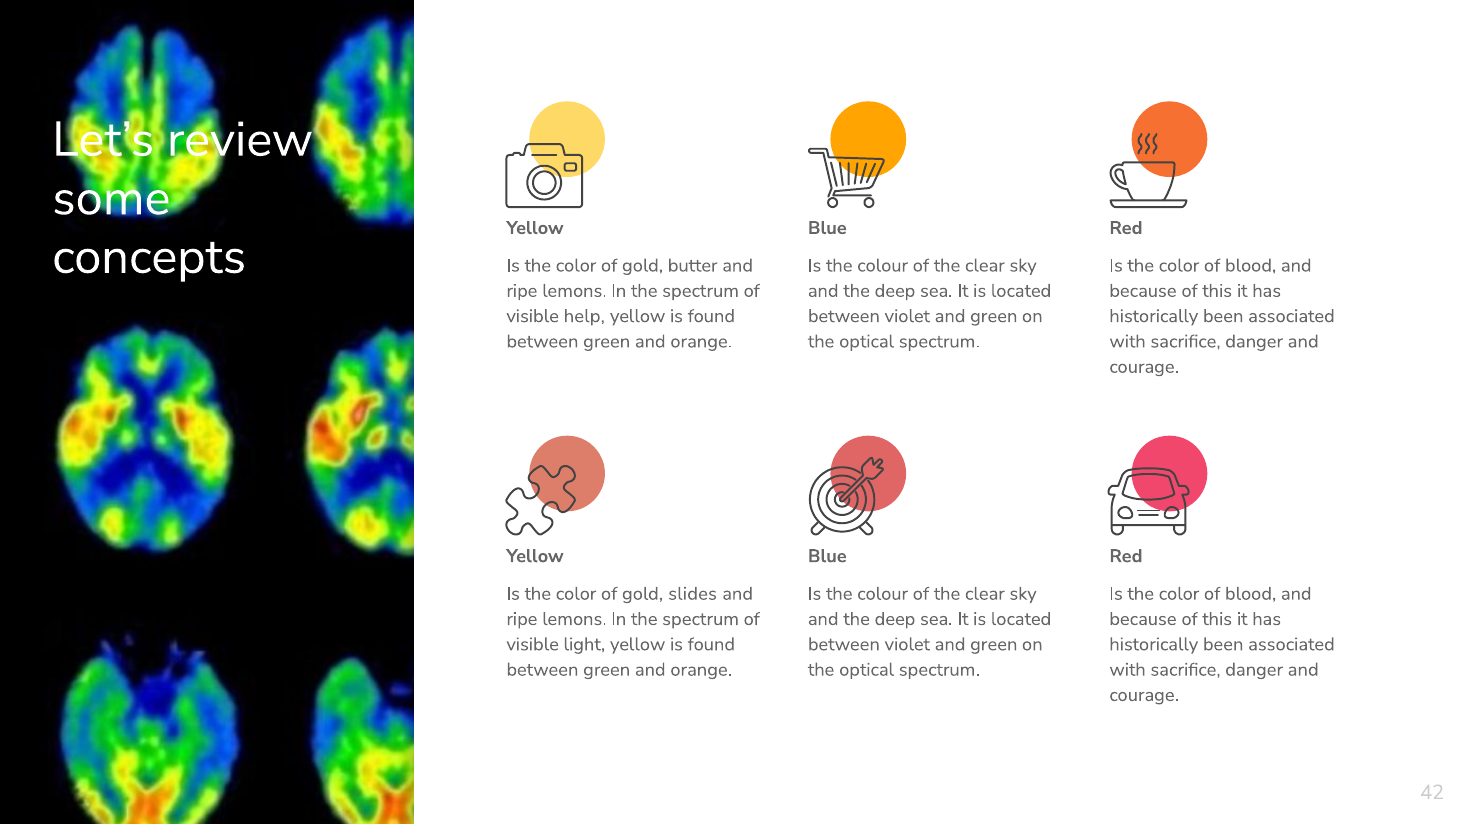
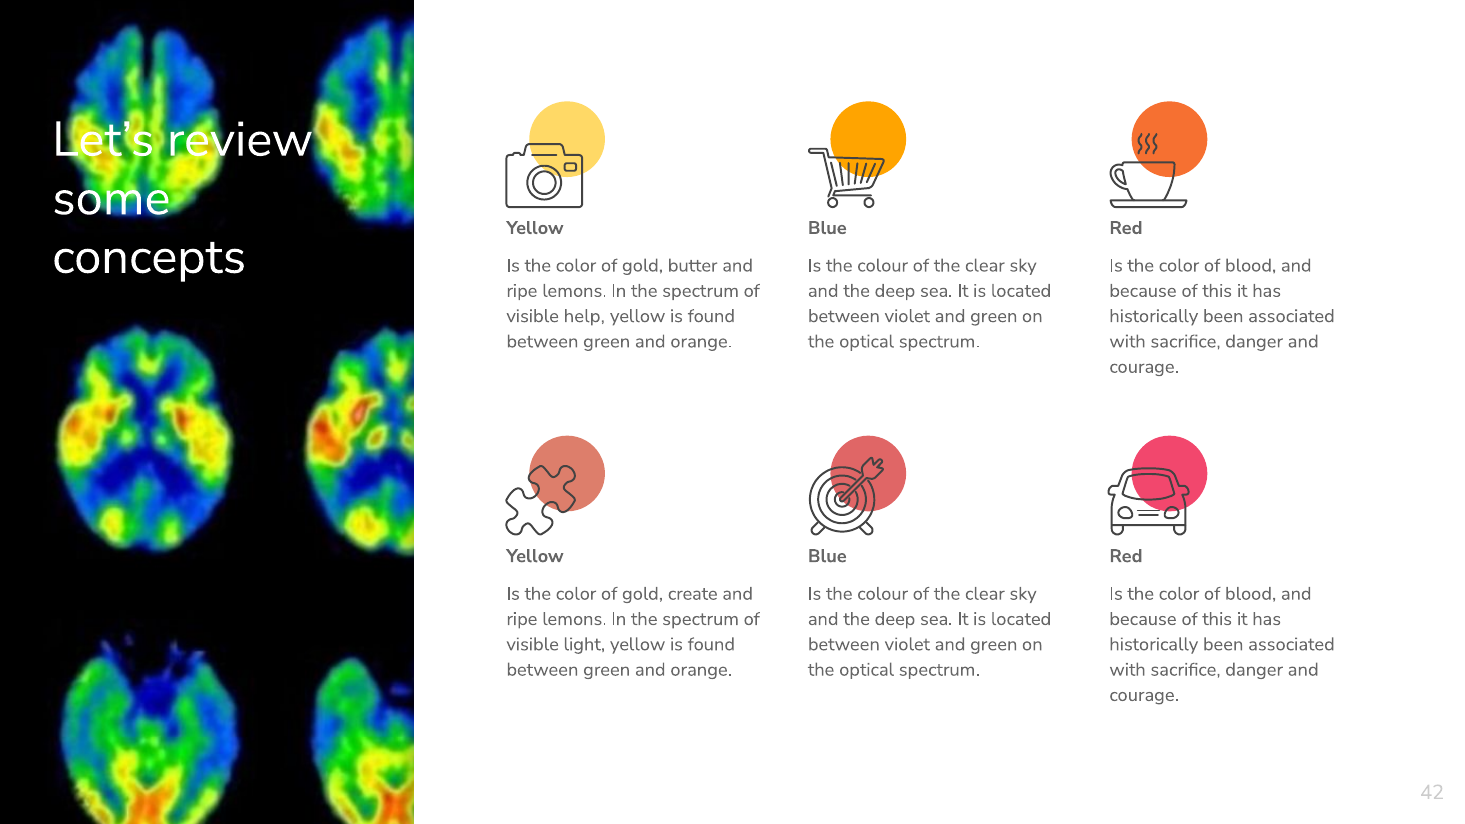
slides: slides -> create
